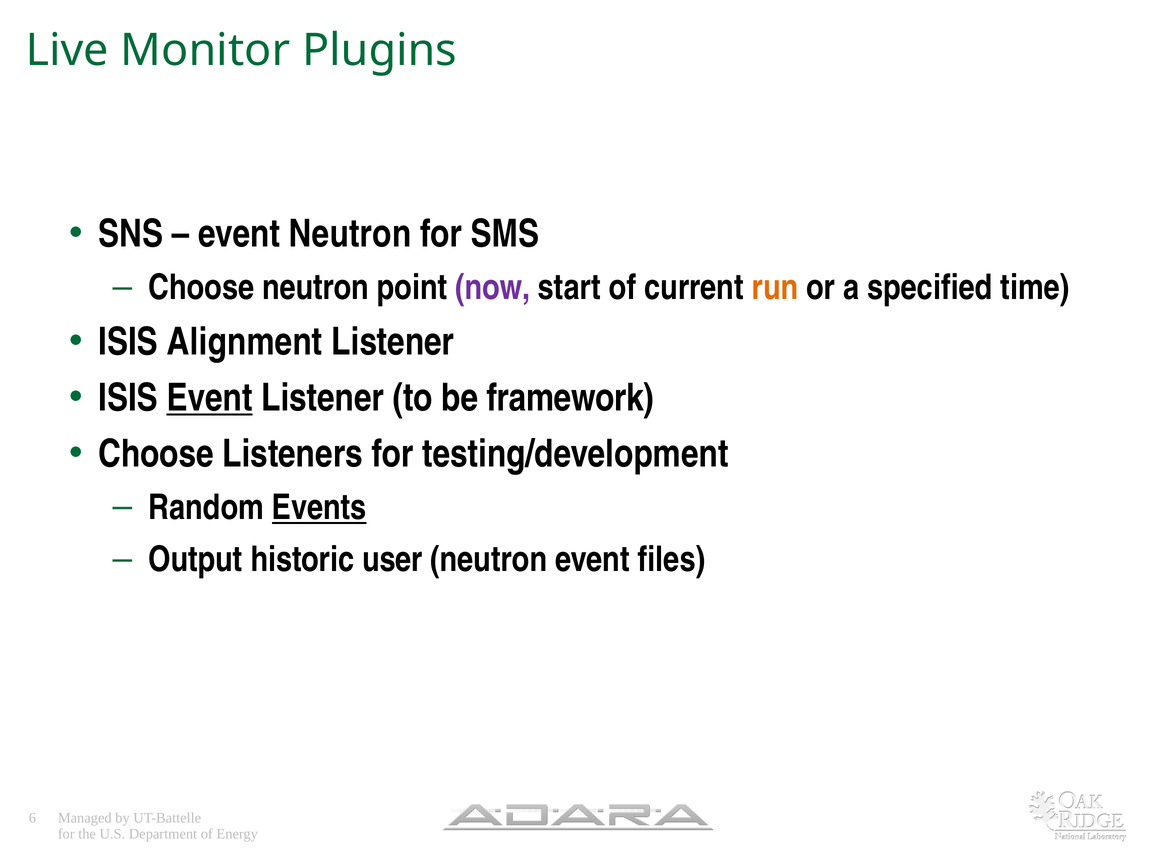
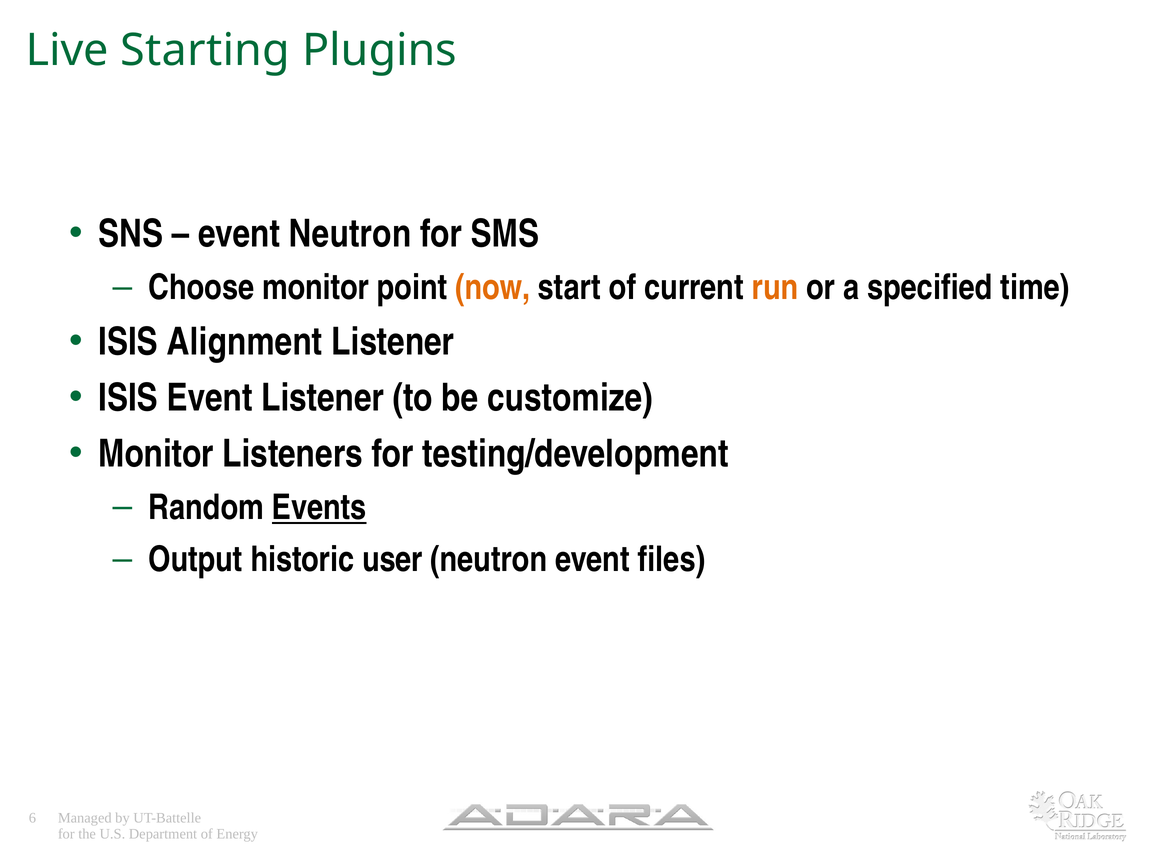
Monitor: Monitor -> Starting
Choose neutron: neutron -> monitor
now colour: purple -> orange
Event at (210, 398) underline: present -> none
framework: framework -> customize
Choose at (156, 454): Choose -> Monitor
